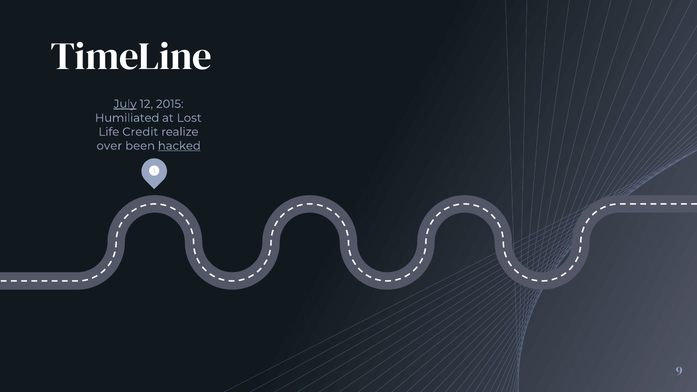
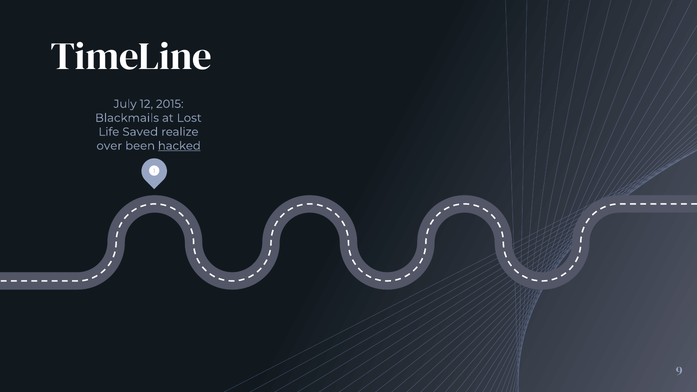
July underline: present -> none
Humiliated: Humiliated -> Blackmails
Credit: Credit -> Saved
